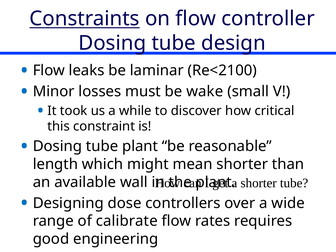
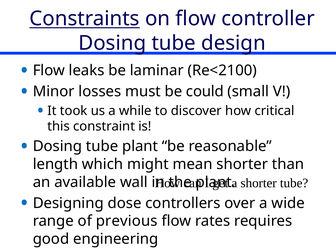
wake: wake -> could
calibrate: calibrate -> previous
